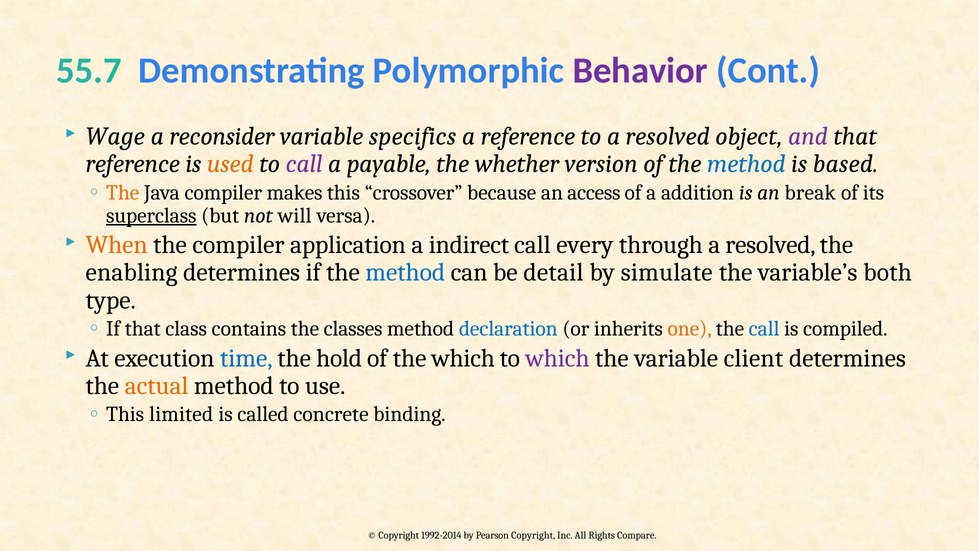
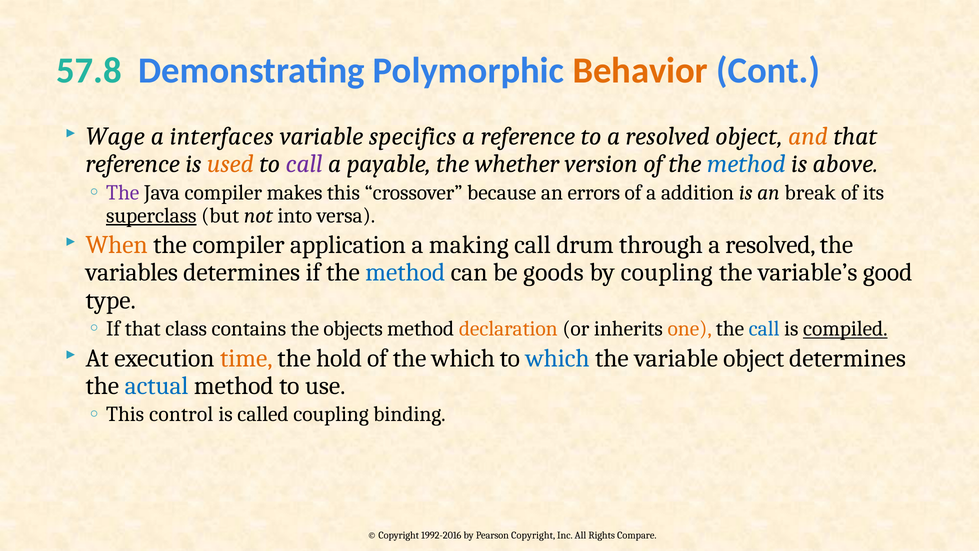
55.7: 55.7 -> 57.8
Behavior colour: purple -> orange
reconsider: reconsider -> interfaces
and colour: purple -> orange
based: based -> above
The at (123, 192) colour: orange -> purple
access: access -> errors
will: will -> into
indirect: indirect -> making
every: every -> drum
enabling: enabling -> variables
detail: detail -> goods
by simulate: simulate -> coupling
both: both -> good
classes: classes -> objects
declaration colour: blue -> orange
compiled underline: none -> present
time colour: blue -> orange
which at (558, 358) colour: purple -> blue
variable client: client -> object
actual colour: orange -> blue
limited: limited -> control
called concrete: concrete -> coupling
1992-2014: 1992-2014 -> 1992-2016
